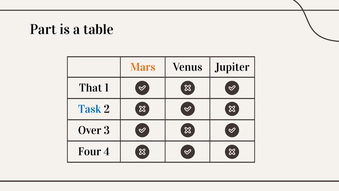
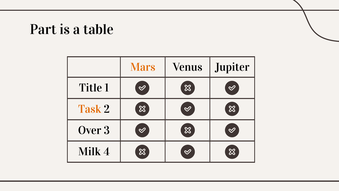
That: That -> Title
Task colour: blue -> orange
Four: Four -> Milk
